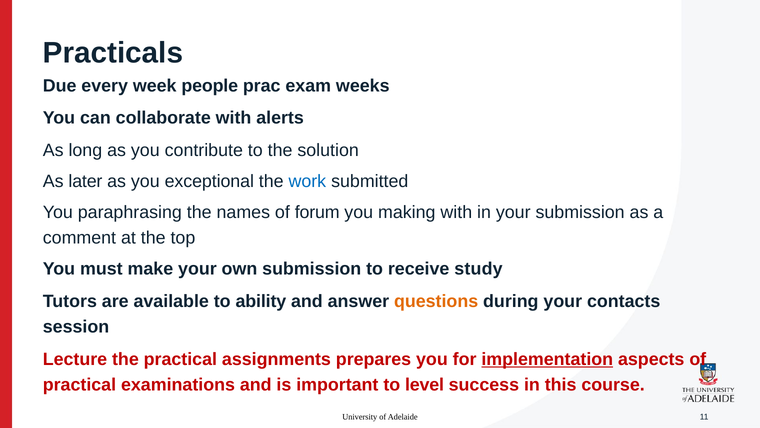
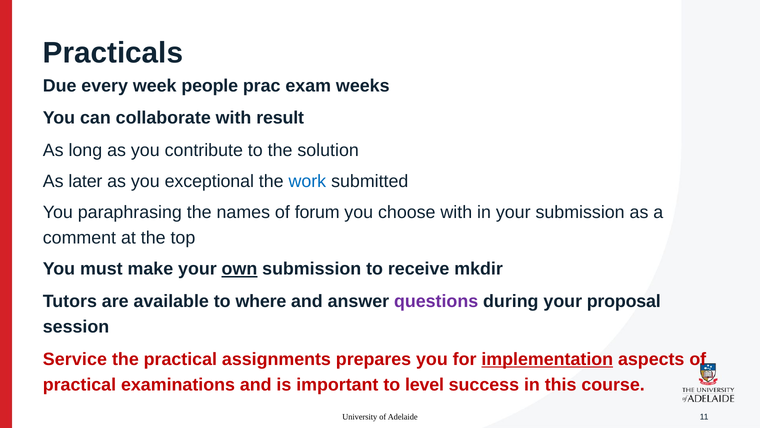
alerts: alerts -> result
making: making -> choose
own underline: none -> present
study: study -> mkdir
ability: ability -> where
questions colour: orange -> purple
contacts: contacts -> proposal
Lecture: Lecture -> Service
